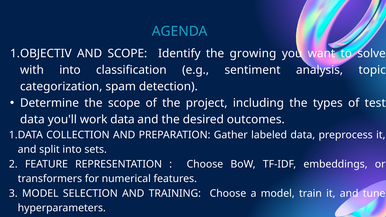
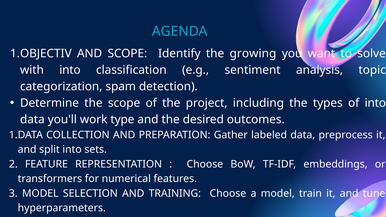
of test: test -> into
work data: data -> type
